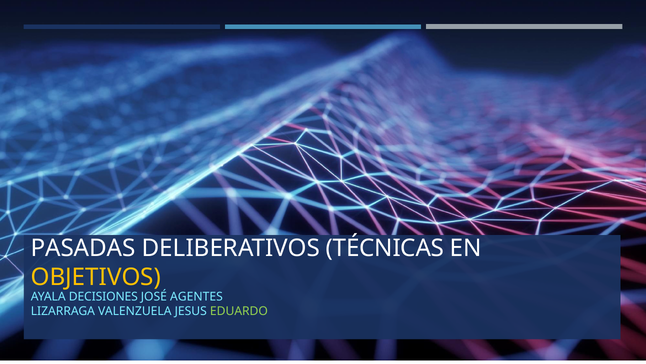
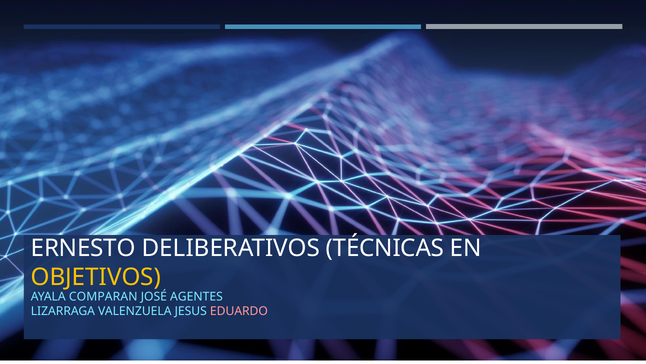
PASADAS: PASADAS -> ERNESTO
DECISIONES: DECISIONES -> COMPARAN
EDUARDO colour: light green -> pink
